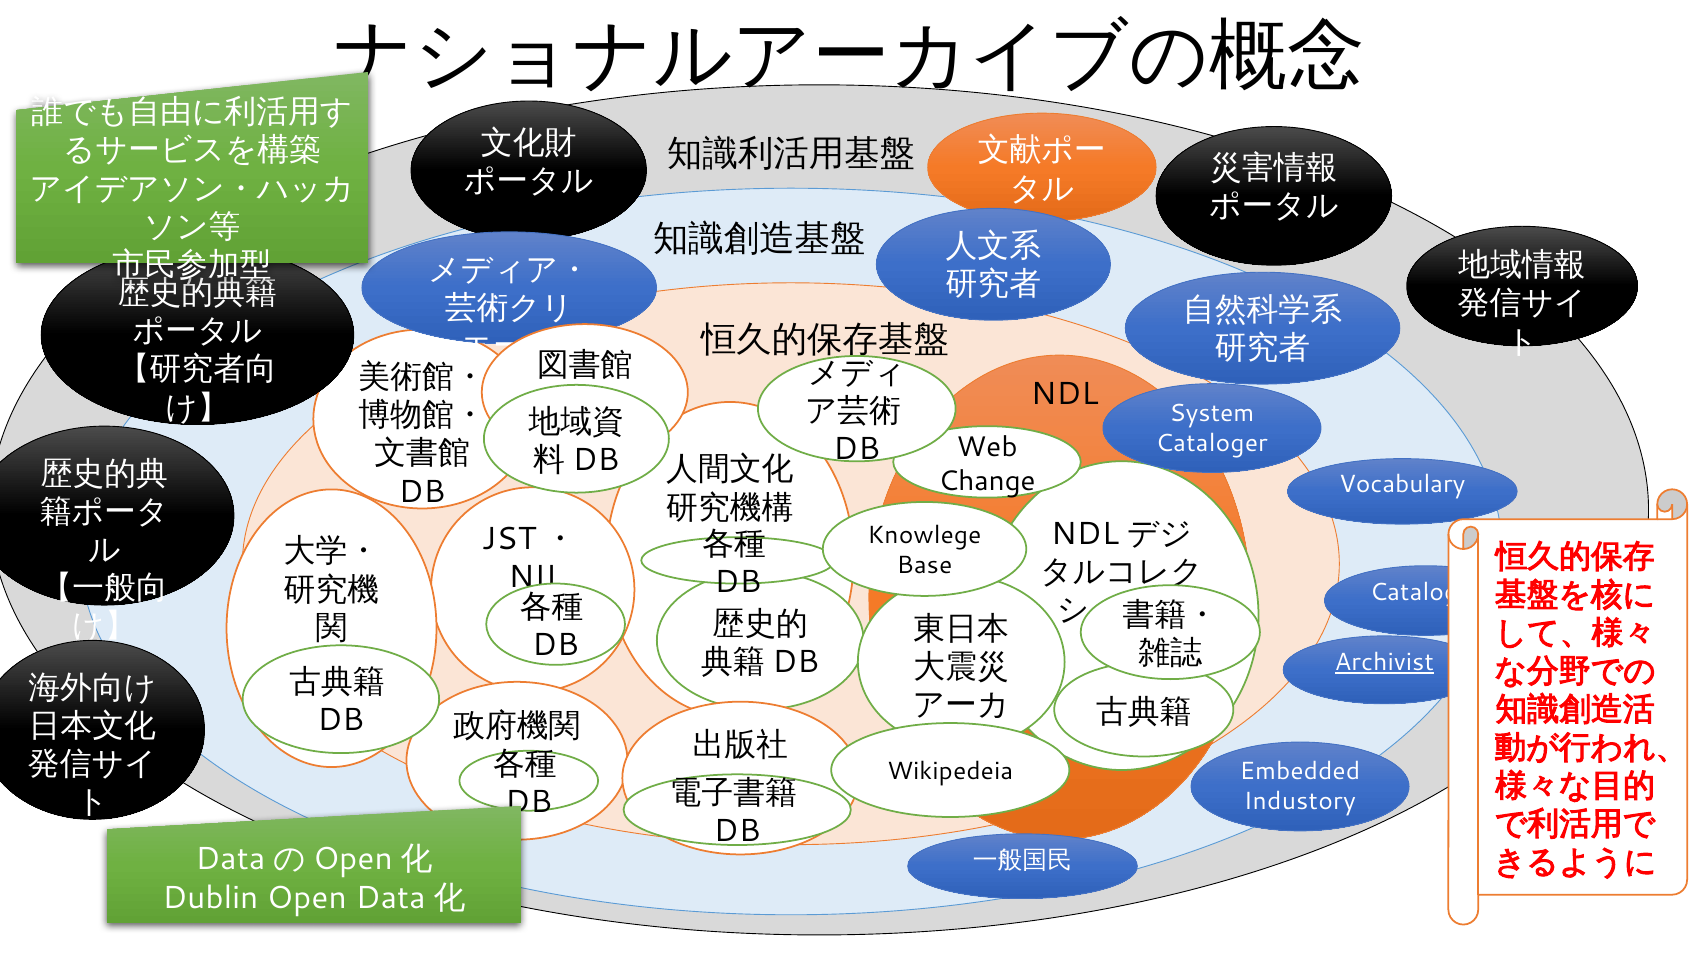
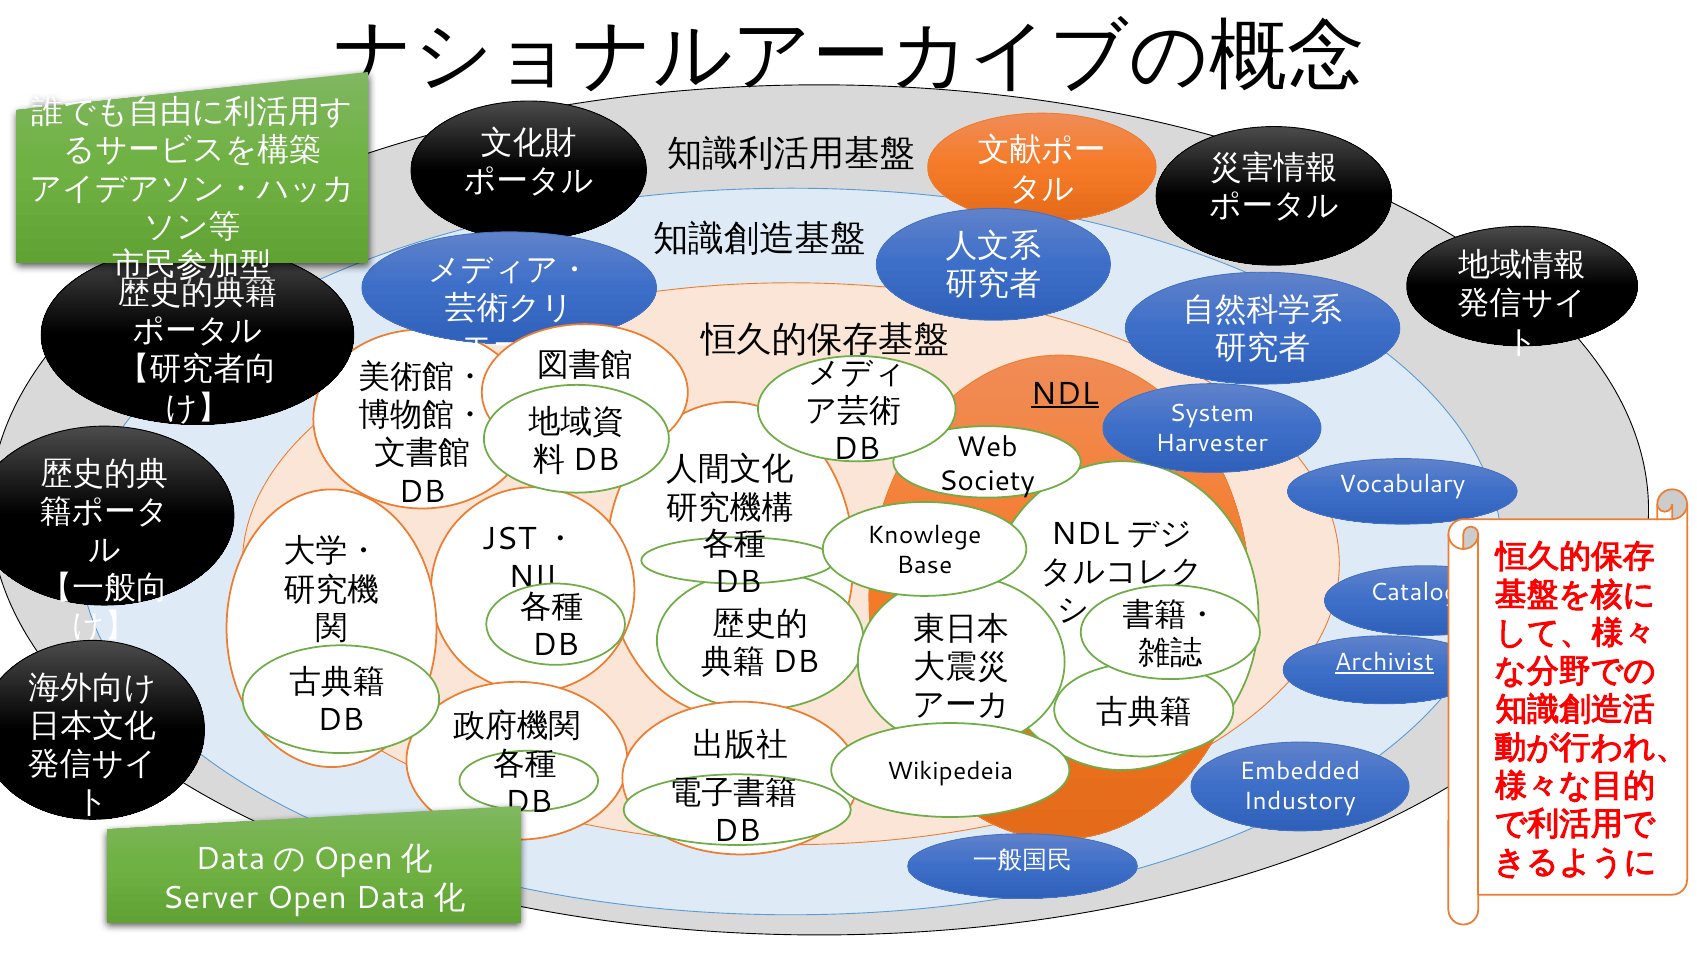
NDL underline: none -> present
Cataloger at (1212, 443): Cataloger -> Harvester
Change: Change -> Society
Dublin: Dublin -> Server
